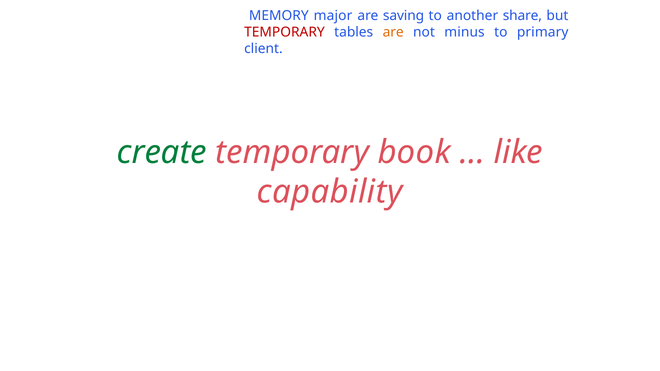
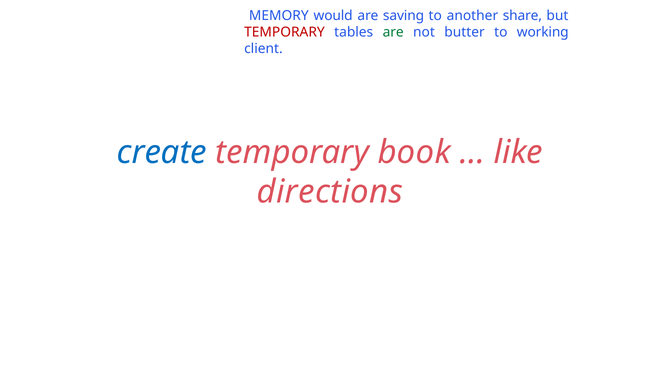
major: major -> would
are at (393, 32) colour: orange -> green
minus: minus -> butter
primary: primary -> working
create colour: green -> blue
capability: capability -> directions
